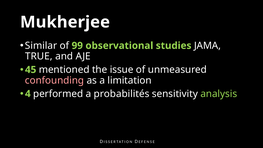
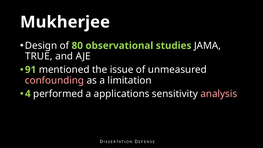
Similar: Similar -> Design
99: 99 -> 80
45: 45 -> 91
probabilités: probabilités -> applications
analysis colour: light green -> pink
